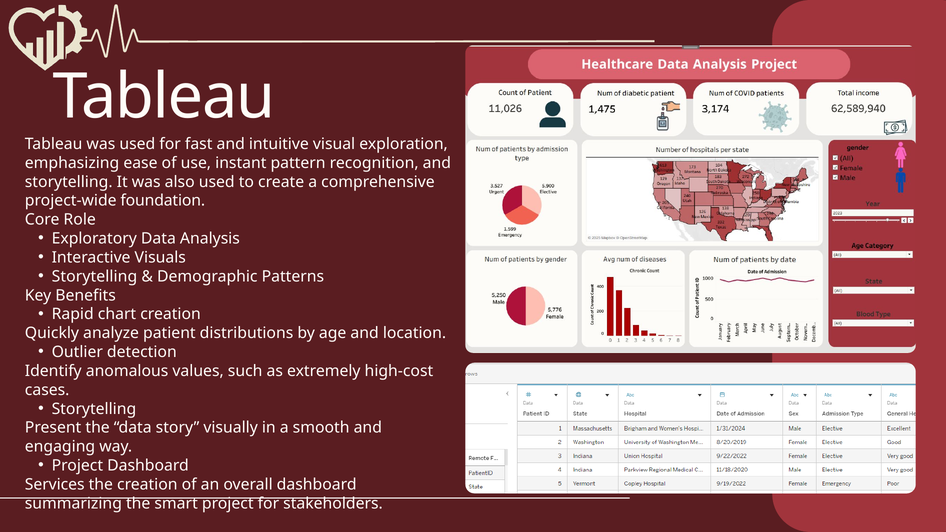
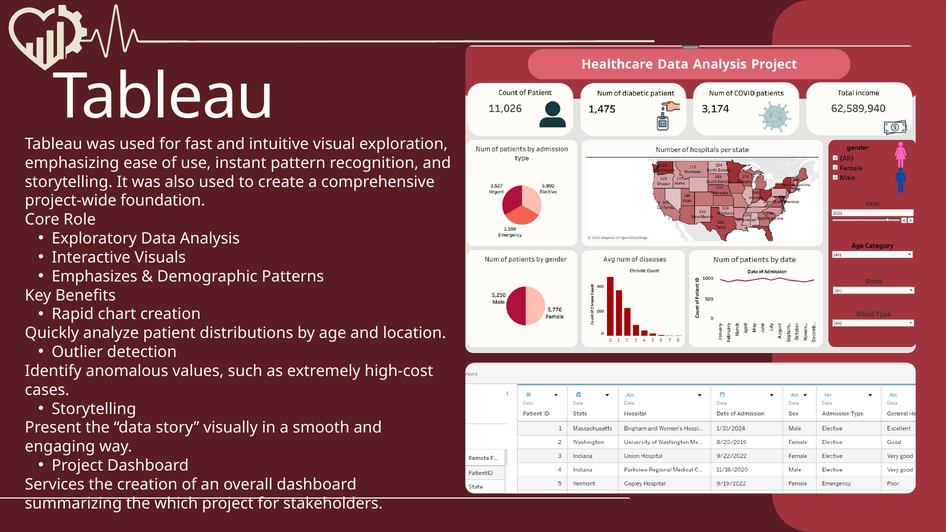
Storytelling at (94, 276): Storytelling -> Emphasizes
smart: smart -> which
